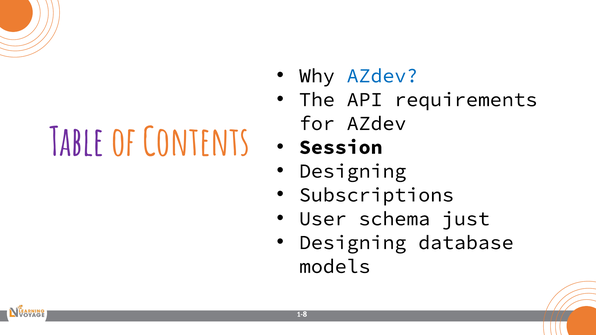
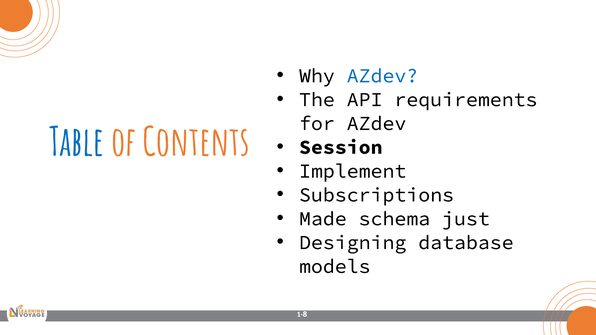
Table colour: purple -> blue
Designing at (353, 171): Designing -> Implement
User: User -> Made
